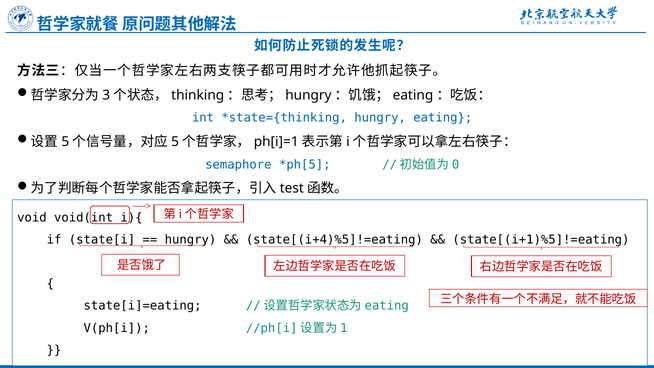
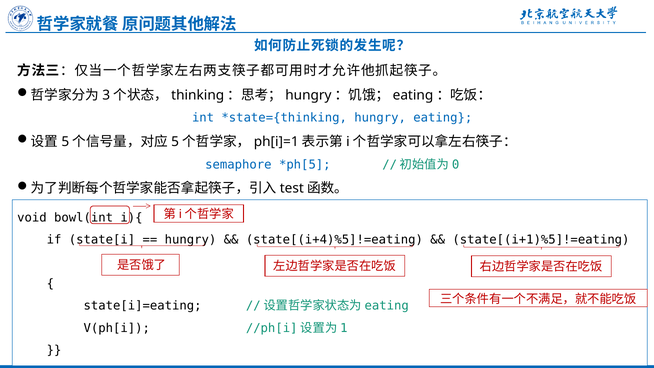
void(int: void(int -> bowl(int
